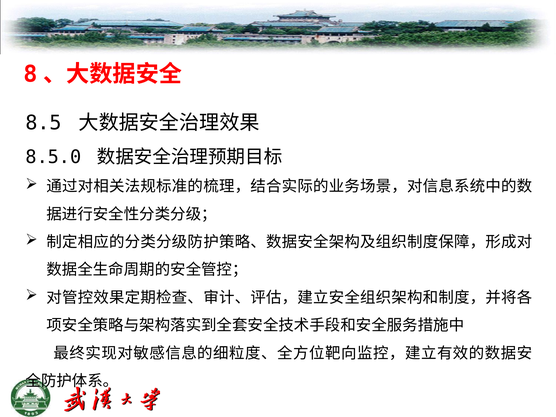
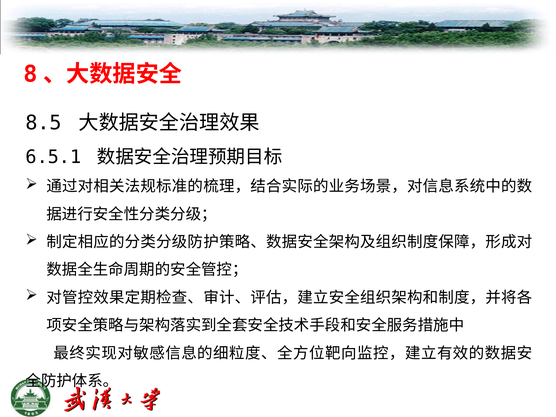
8.5.0: 8.5.0 -> 6.5.1
